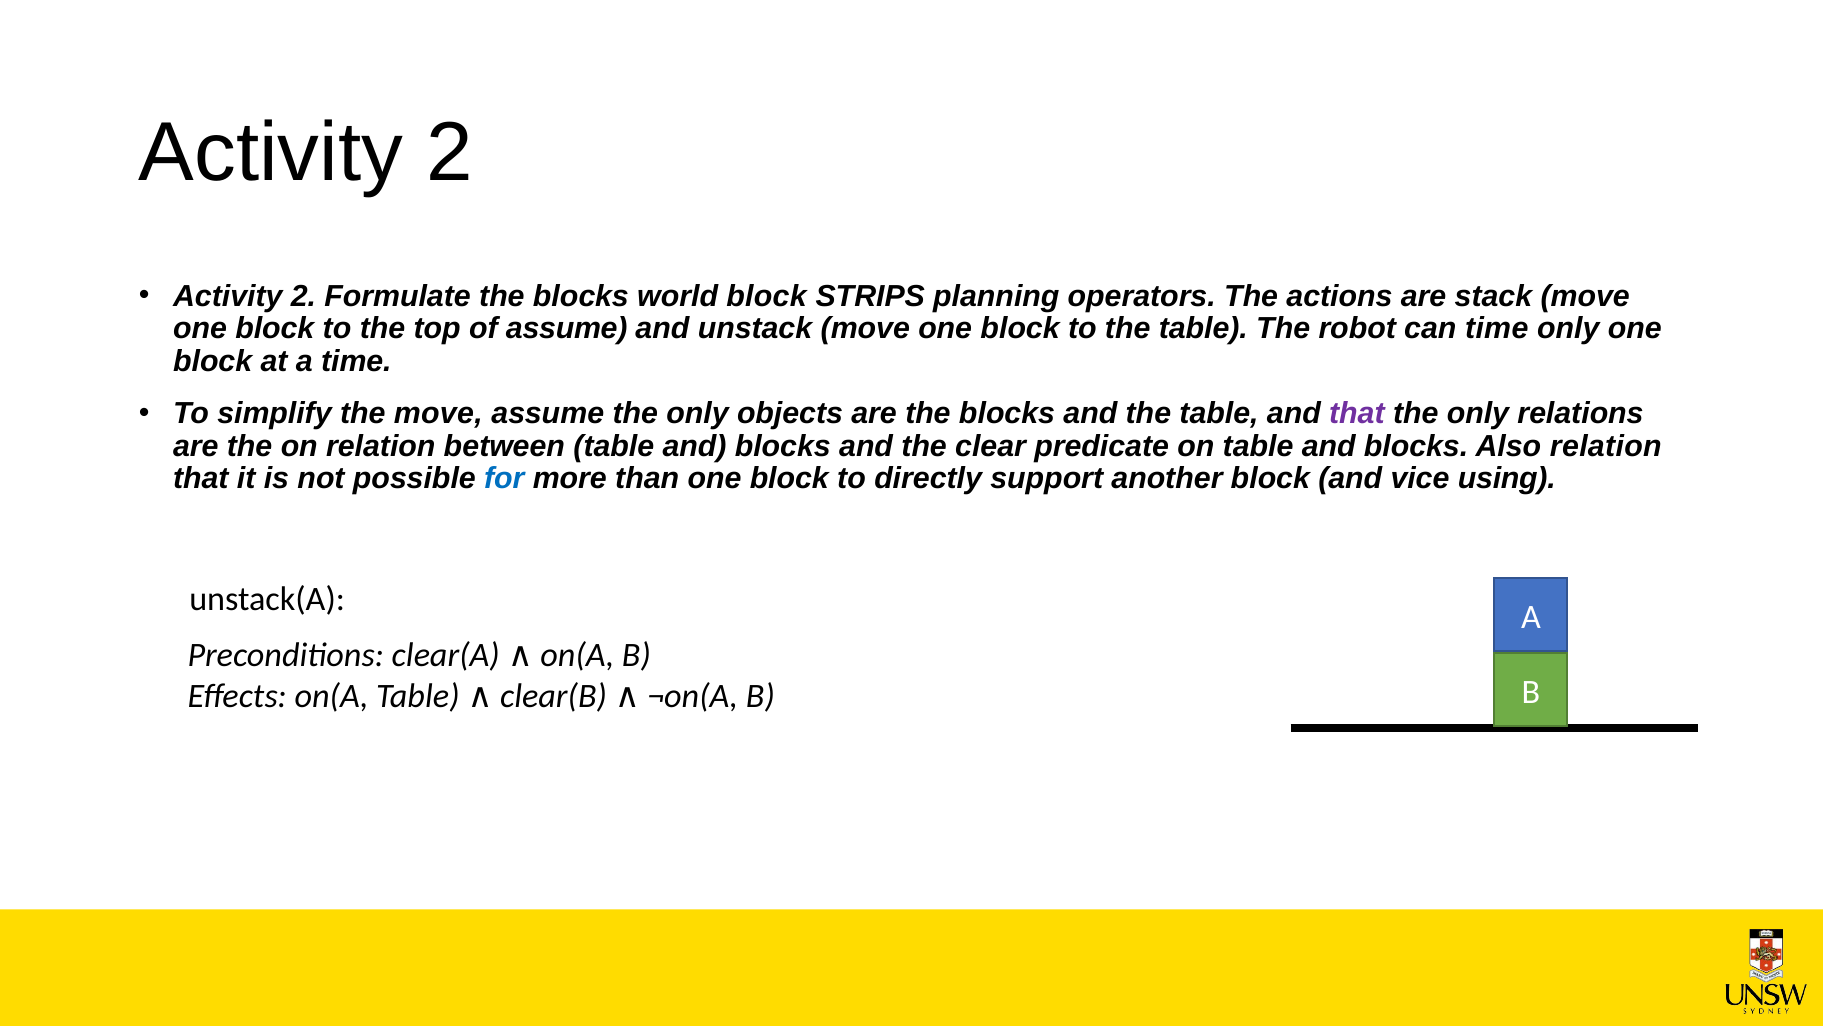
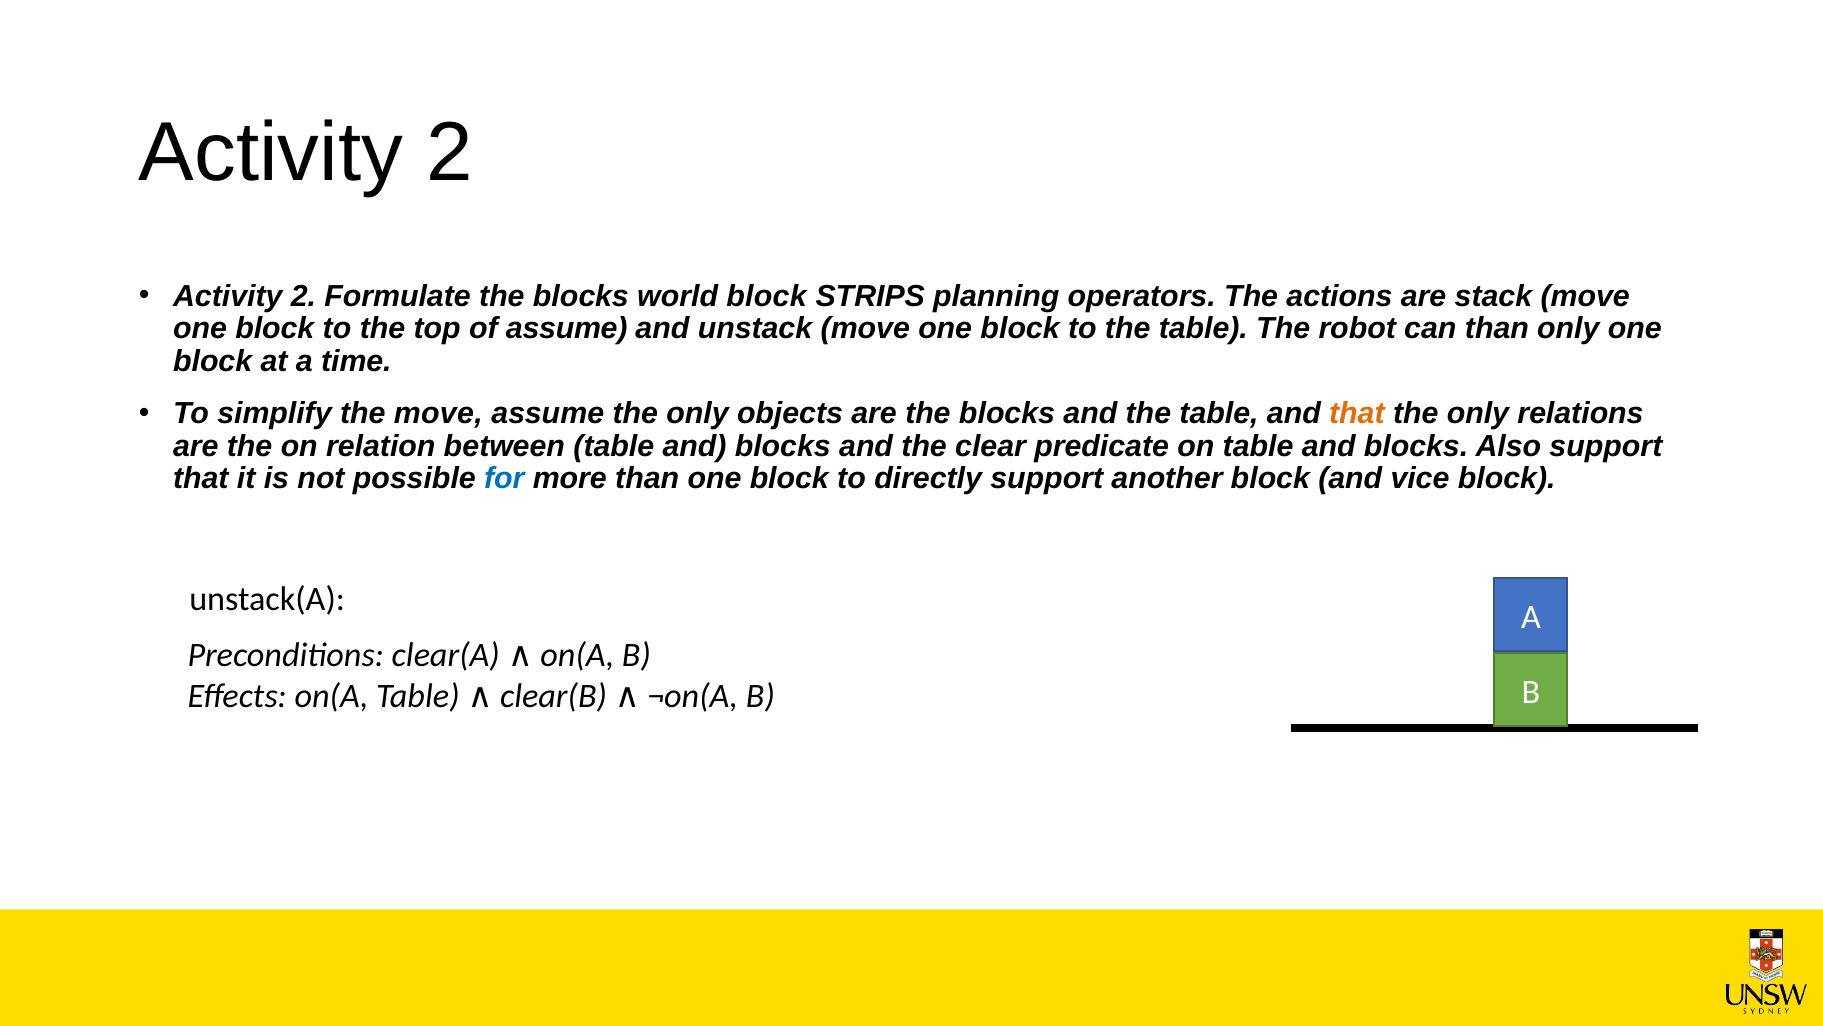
can time: time -> than
that at (1357, 413) colour: purple -> orange
Also relation: relation -> support
vice using: using -> block
